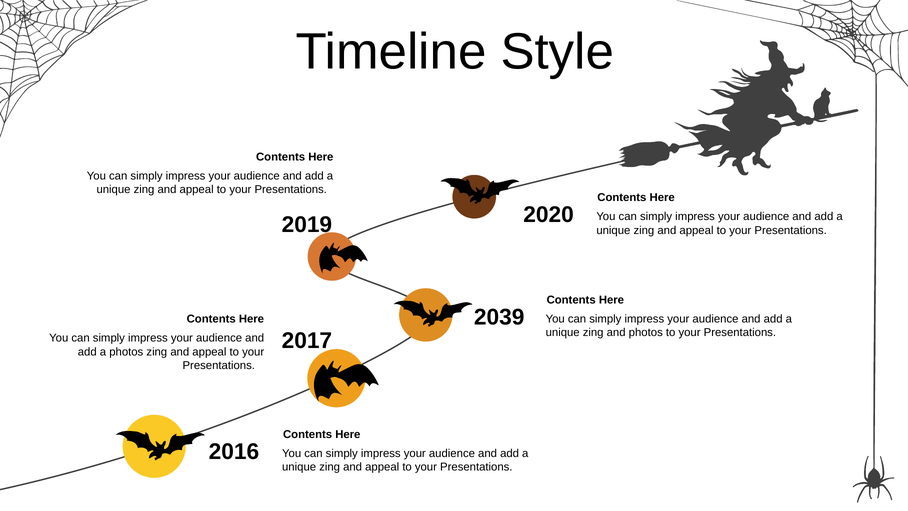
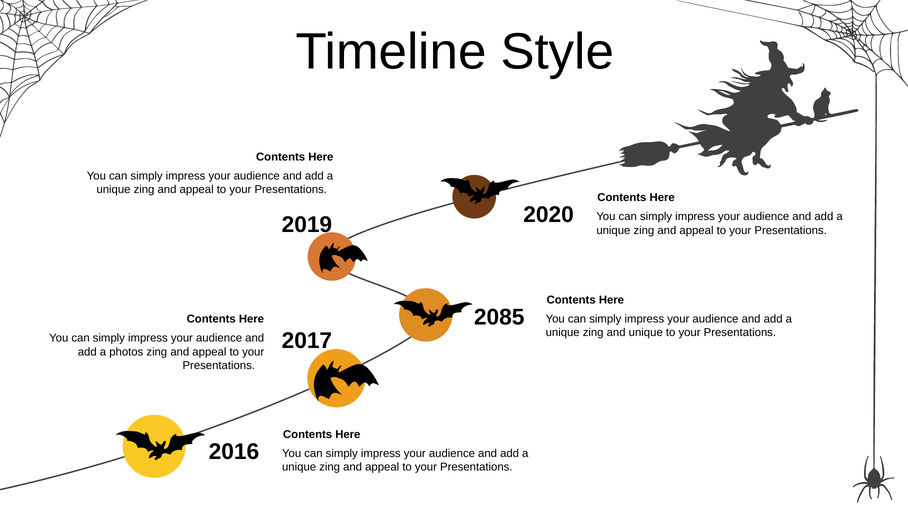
2039: 2039 -> 2085
and photos: photos -> unique
